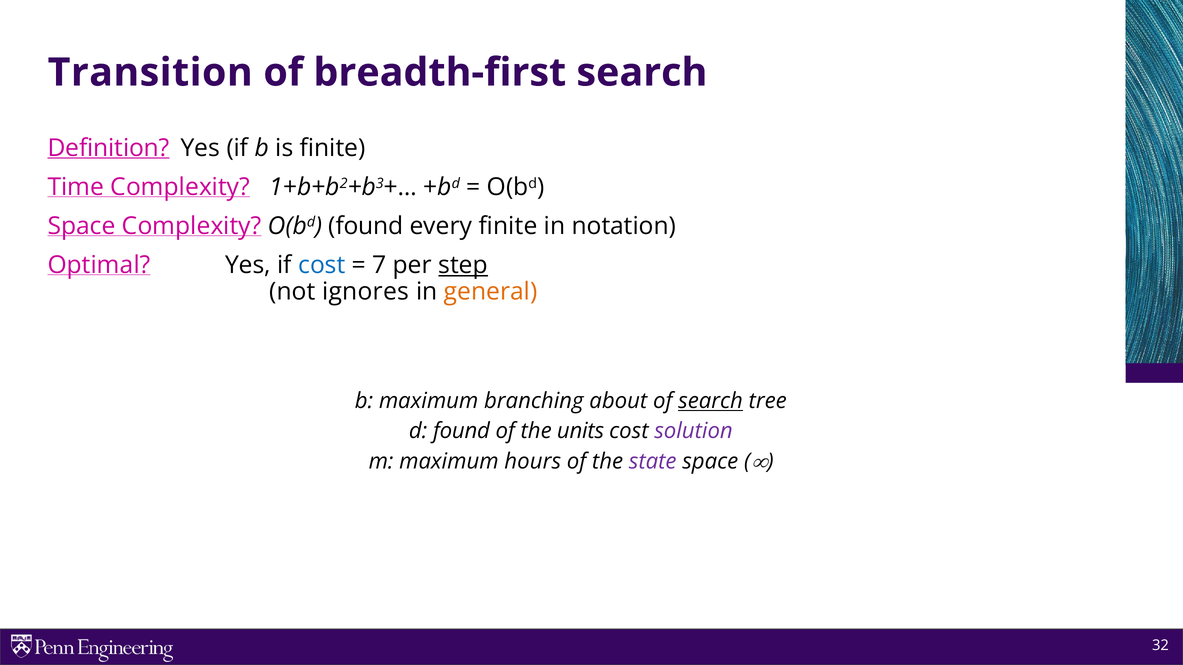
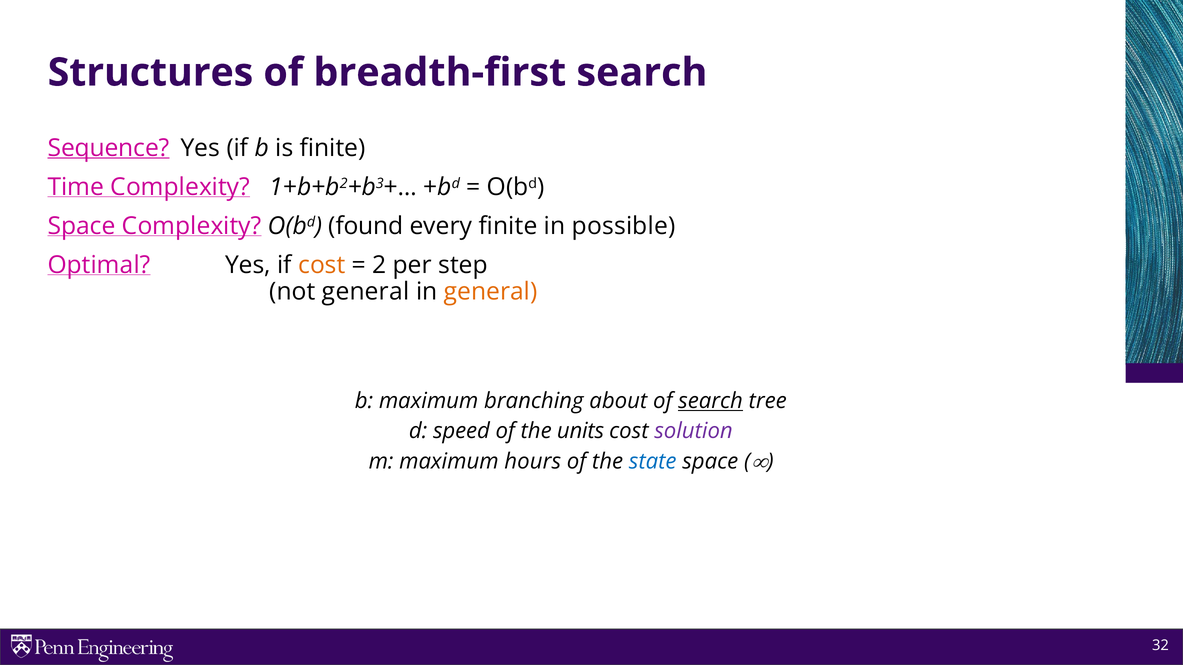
Transition: Transition -> Structures
Definition: Definition -> Sequence
notation: notation -> possible
cost at (322, 265) colour: blue -> orange
7: 7 -> 2
step underline: present -> none
not ignores: ignores -> general
d found: found -> speed
state colour: purple -> blue
